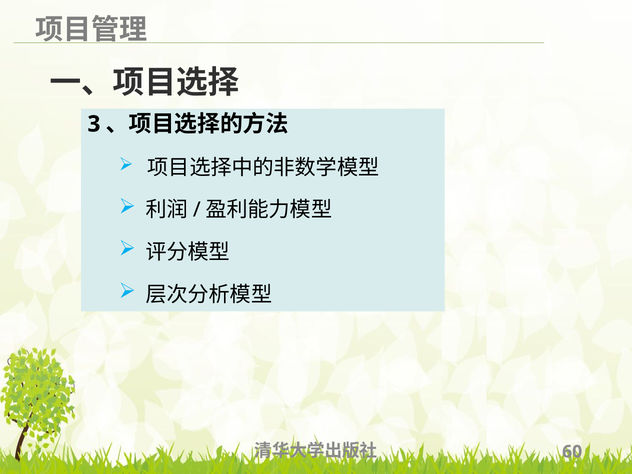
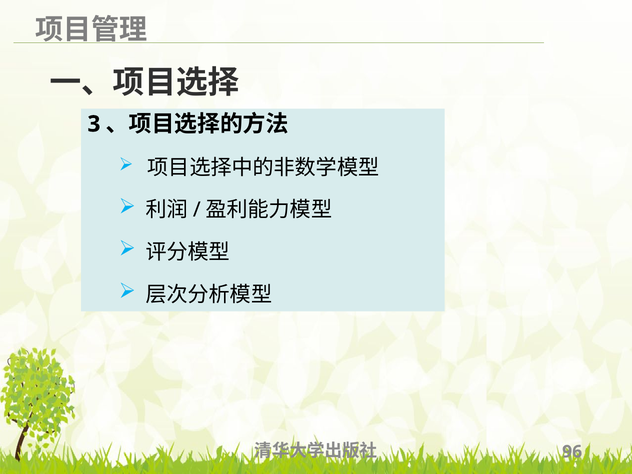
60: 60 -> 96
